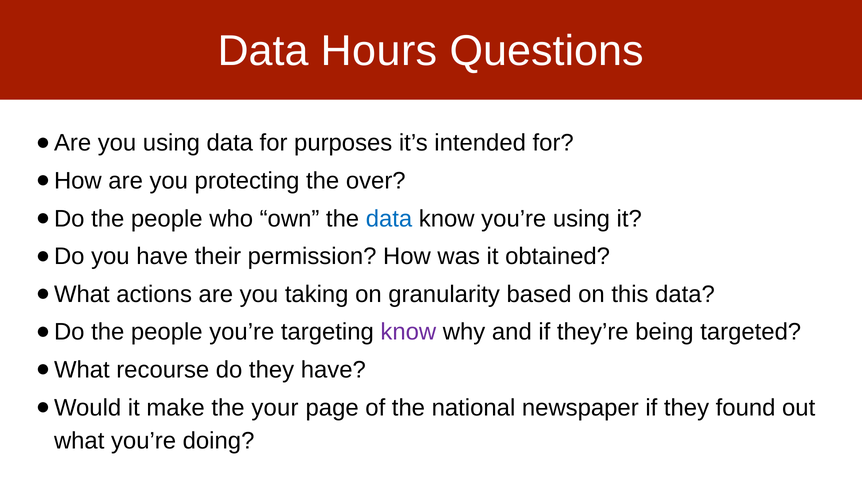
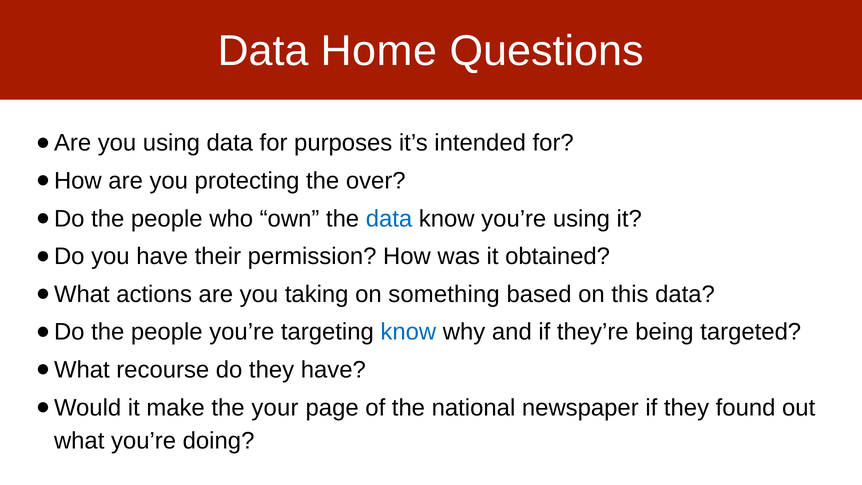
Hours: Hours -> Home
granularity: granularity -> something
know at (408, 332) colour: purple -> blue
